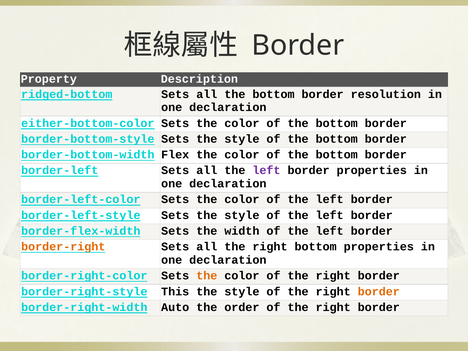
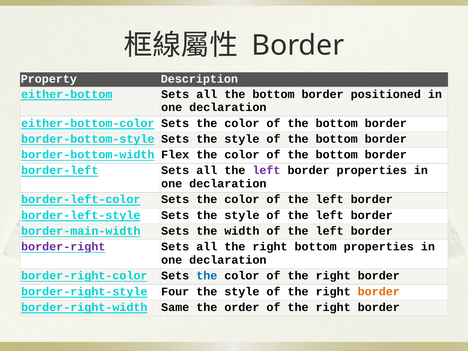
ridged-bottom: ridged-bottom -> either-bottom
resolution: resolution -> positioned
border-flex-width: border-flex-width -> border-main-width
border-right colour: orange -> purple
the at (207, 276) colour: orange -> blue
This: This -> Four
Auto: Auto -> Same
